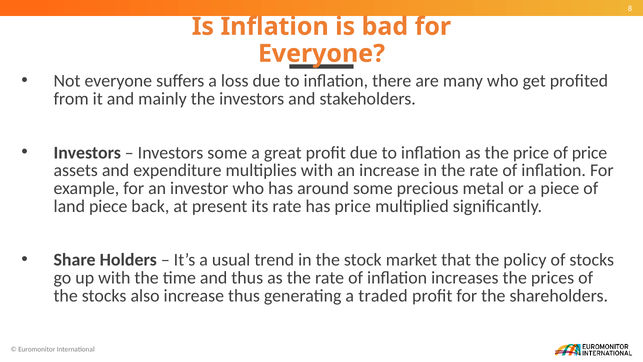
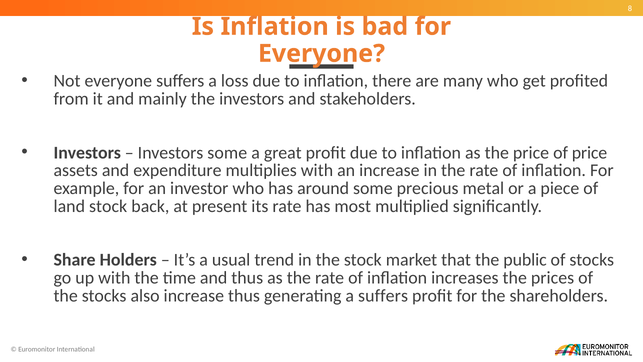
land piece: piece -> stock
has price: price -> most
policy: policy -> public
a traded: traded -> suffers
